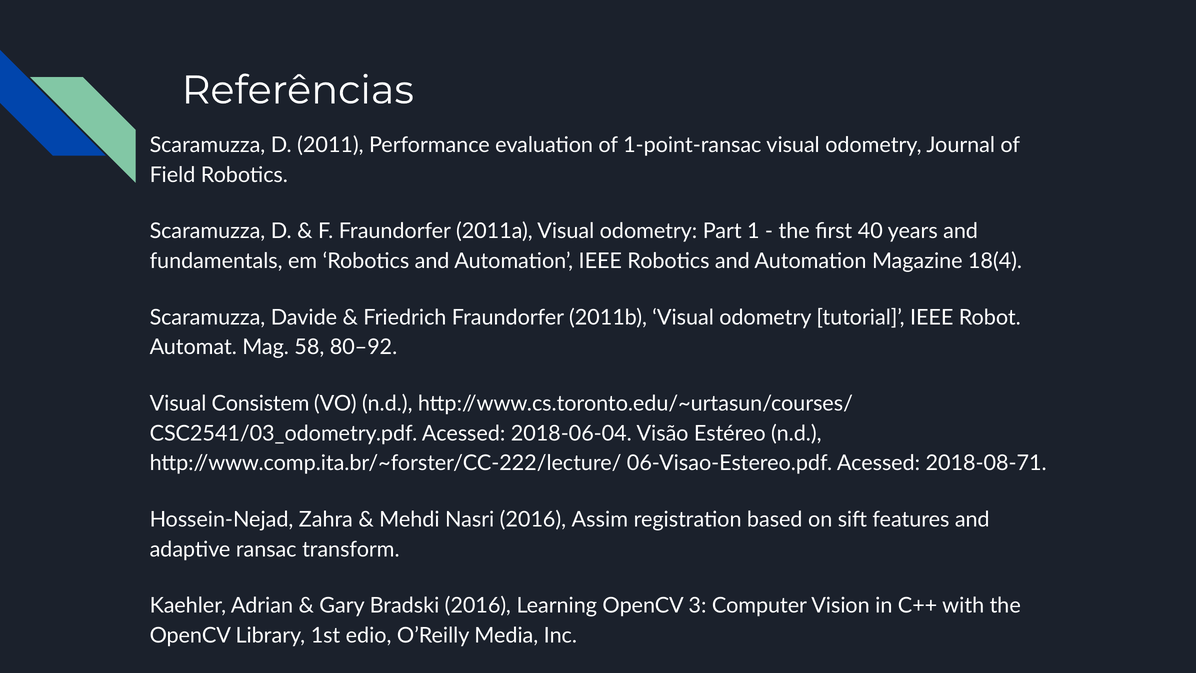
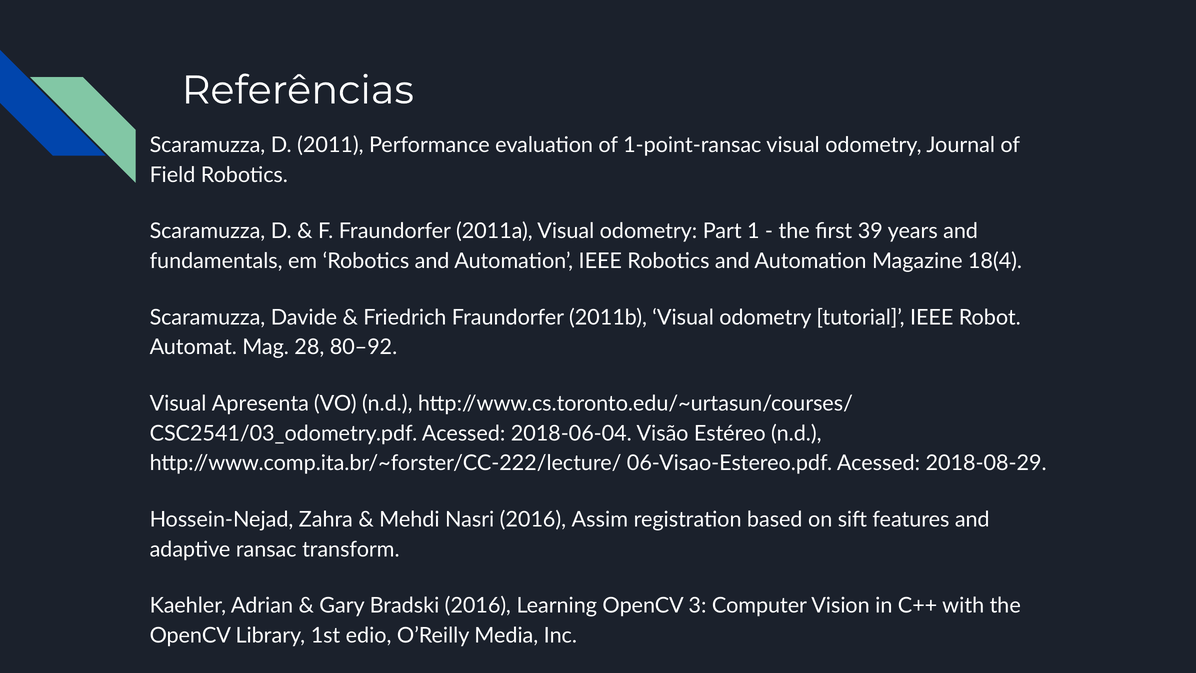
40: 40 -> 39
58: 58 -> 28
Consistem: Consistem -> Apresenta
2018-08-71: 2018-08-71 -> 2018-08-29
